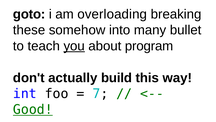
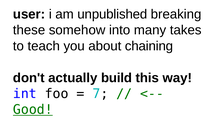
goto: goto -> user
overloading: overloading -> unpublished
bullet: bullet -> takes
you underline: present -> none
program: program -> chaining
